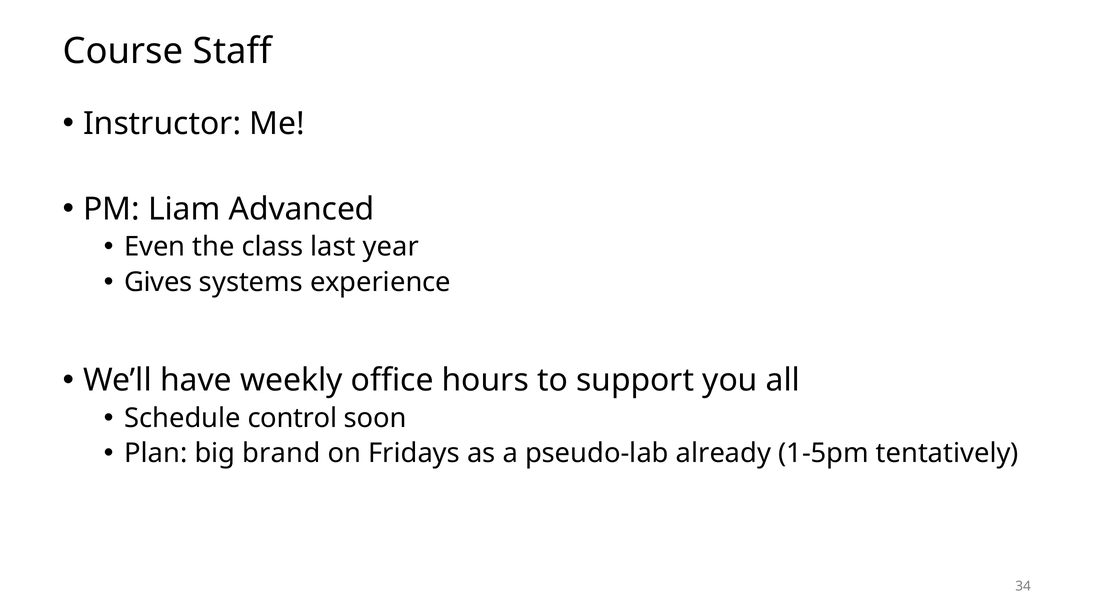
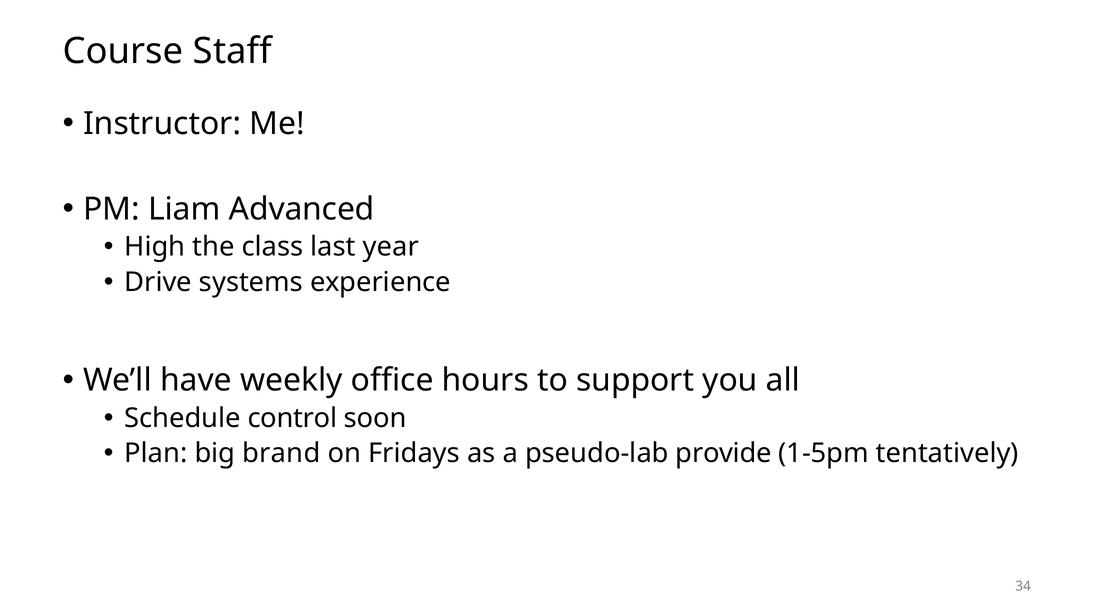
Even: Even -> High
Gives: Gives -> Drive
already: already -> provide
